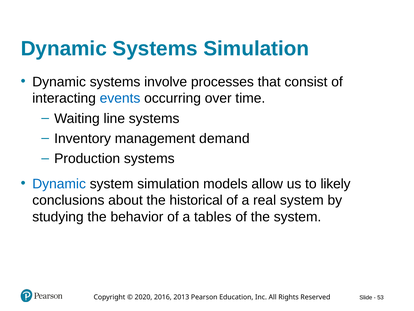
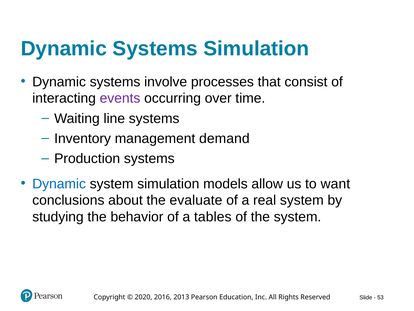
events colour: blue -> purple
likely: likely -> want
historical: historical -> evaluate
